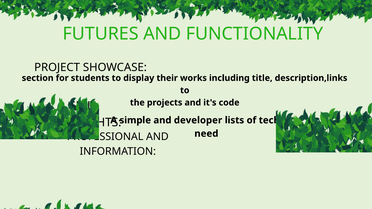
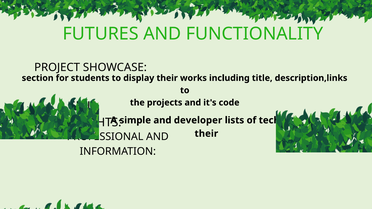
need at (206, 134): need -> their
